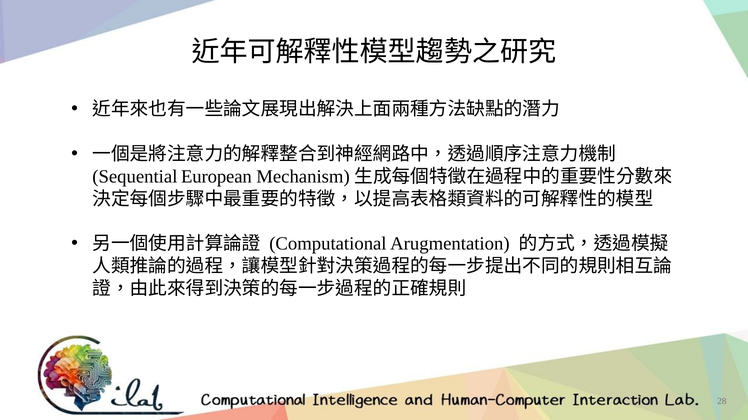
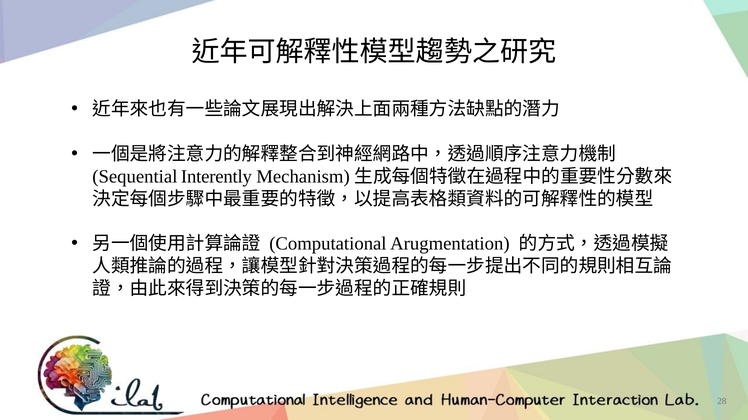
European: European -> Interently
